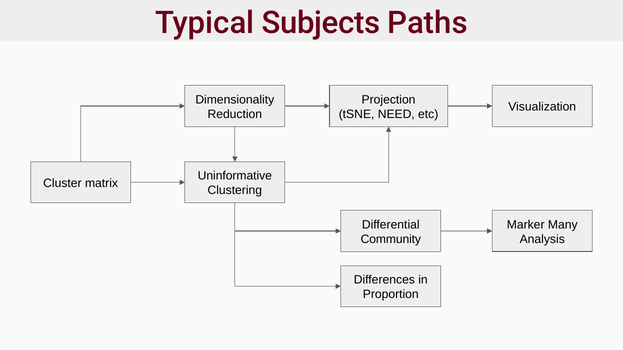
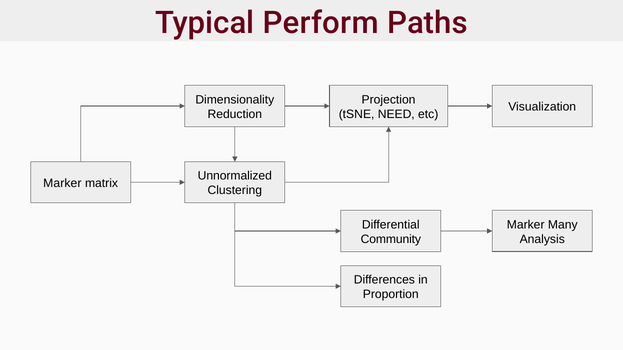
Subjects: Subjects -> Perform
Uninformative: Uninformative -> Unnormalized
Cluster at (62, 183): Cluster -> Marker
